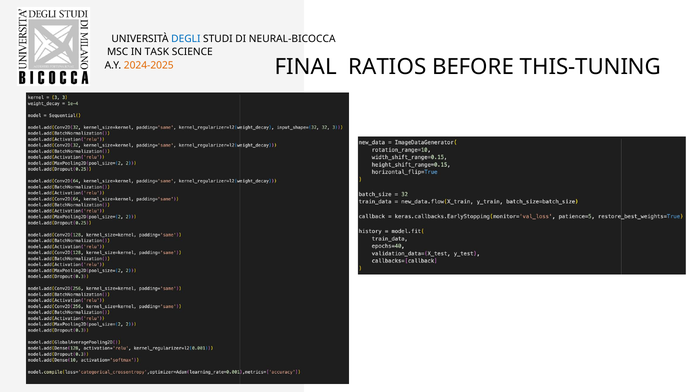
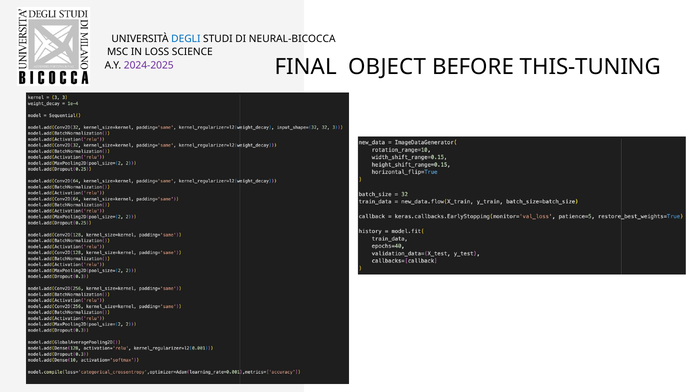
TASK: TASK -> LOSS
2024-2025 colour: orange -> purple
RATIOS: RATIOS -> OBJECT
